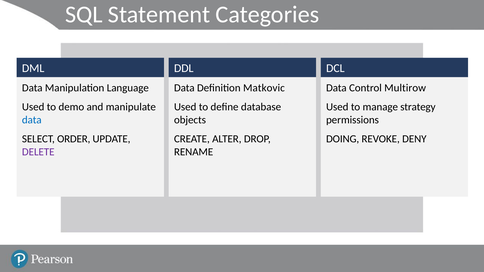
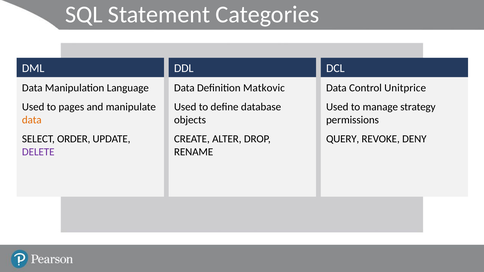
Multirow: Multirow -> Unitprice
demo: demo -> pages
data at (32, 120) colour: blue -> orange
DOING: DOING -> QUERY
